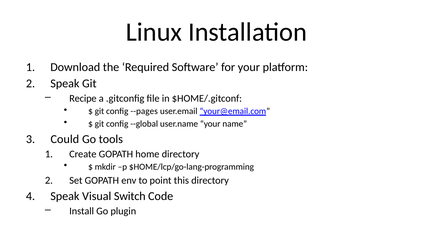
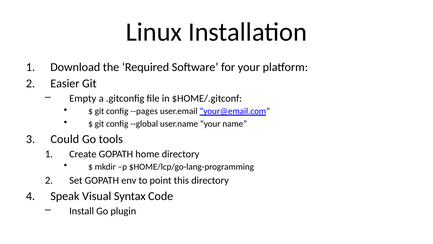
Speak at (65, 84): Speak -> Easier
Recipe: Recipe -> Empty
Switch: Switch -> Syntax
